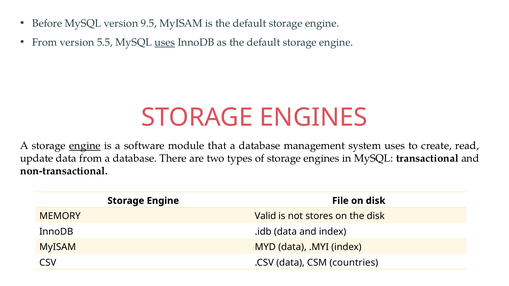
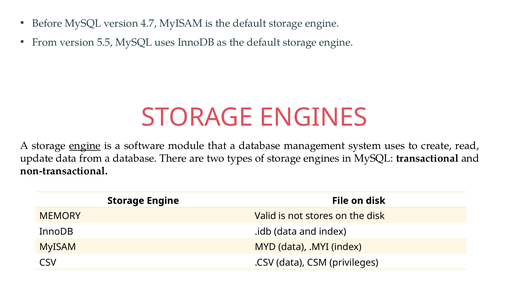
9.5: 9.5 -> 4.7
uses at (165, 42) underline: present -> none
countries: countries -> privileges
